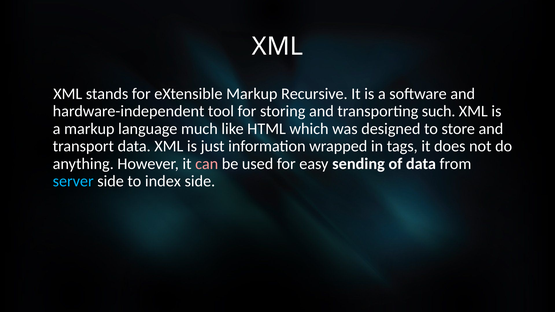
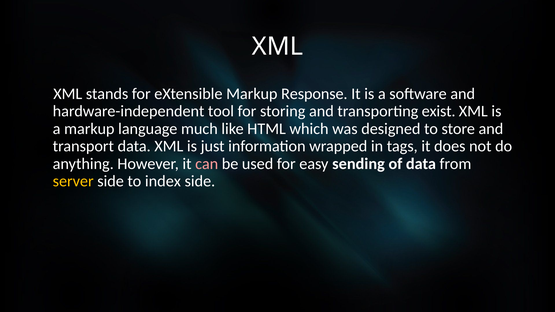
Recursive: Recursive -> Response
such: such -> exist
server colour: light blue -> yellow
